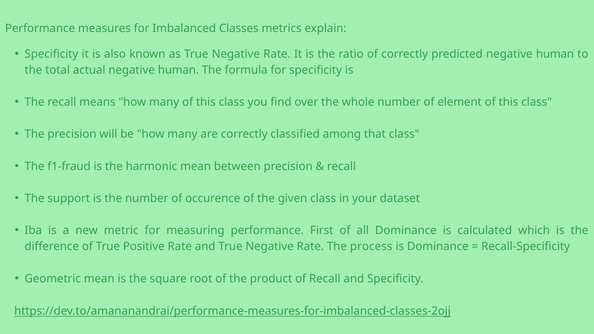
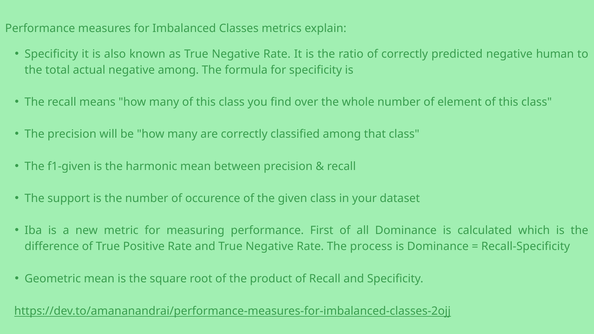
actual negative human: human -> among
f1-fraud: f1-fraud -> f1-given
